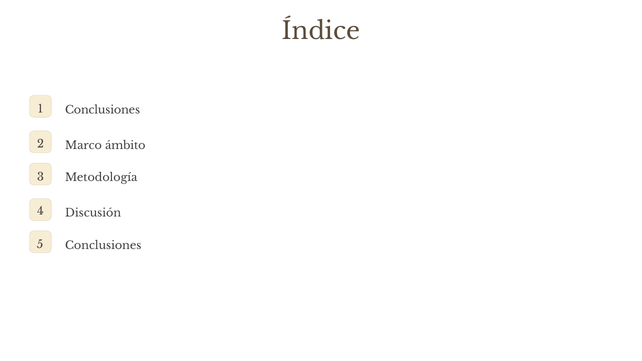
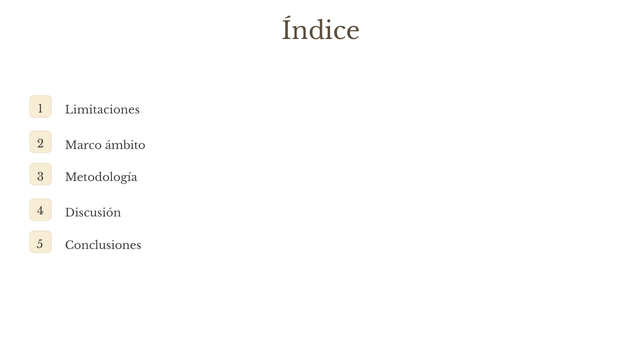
1 Conclusiones: Conclusiones -> Limitaciones
